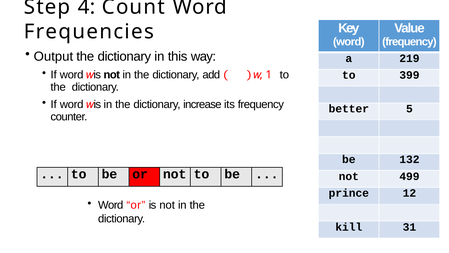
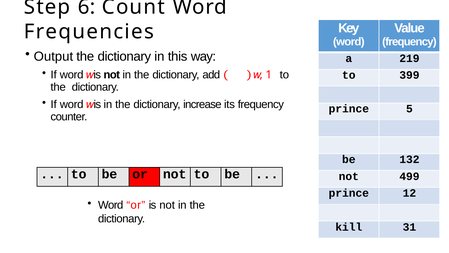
4: 4 -> 6
better at (349, 109): better -> prince
